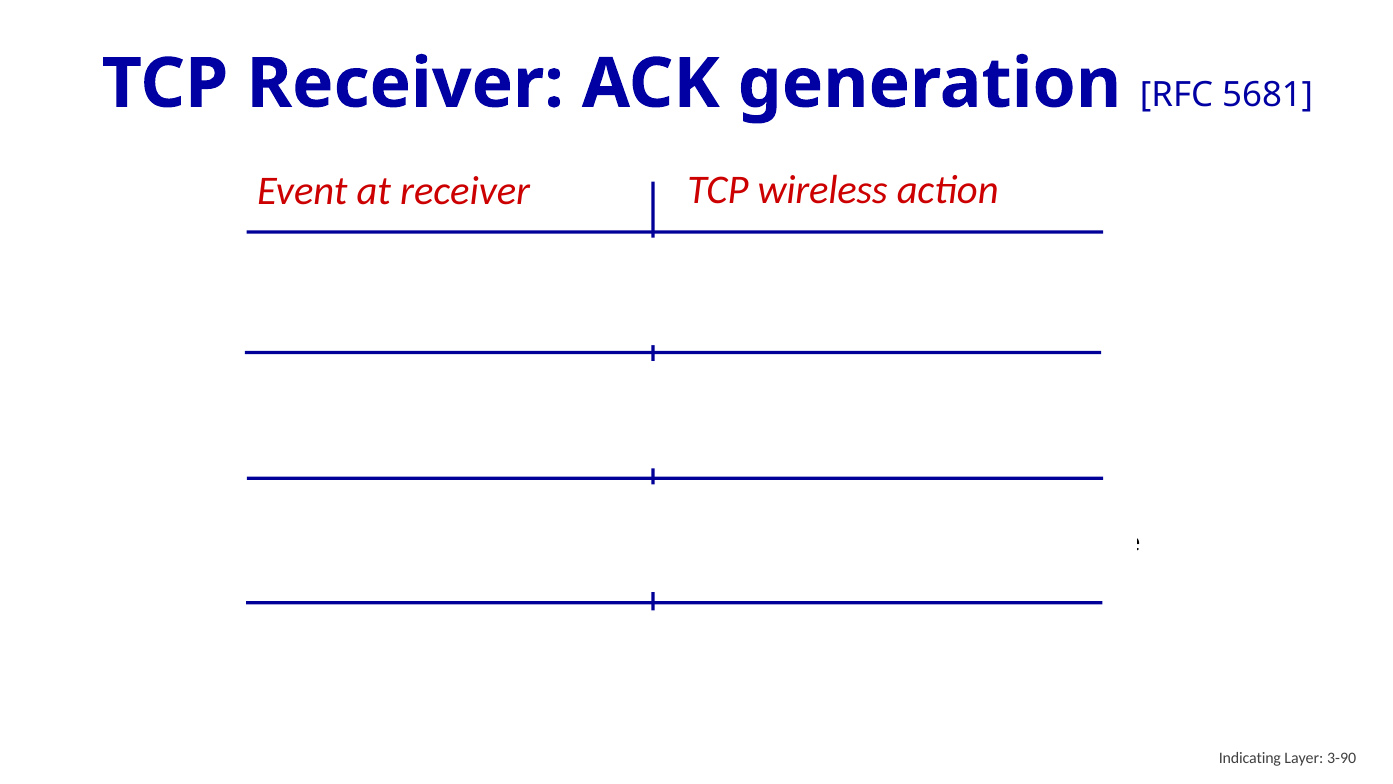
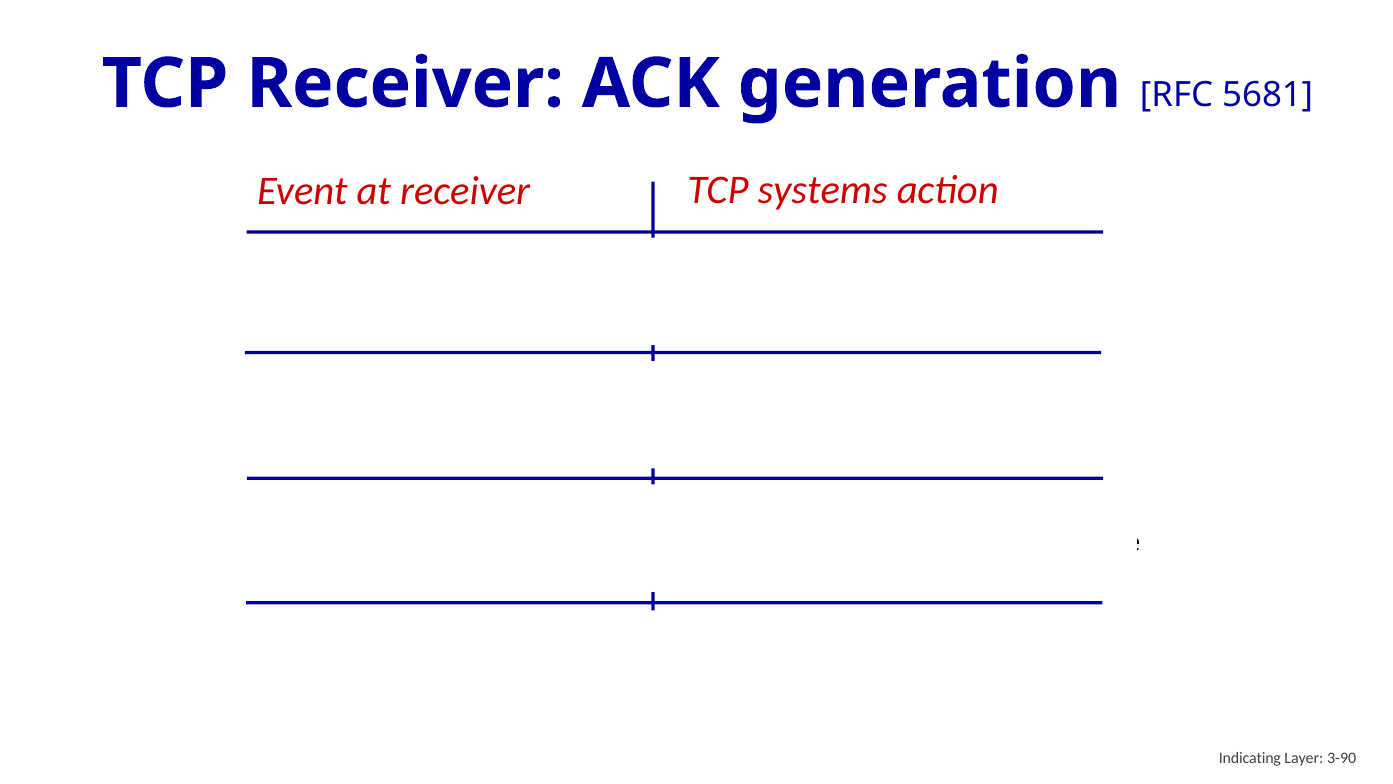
wireless: wireless -> systems
